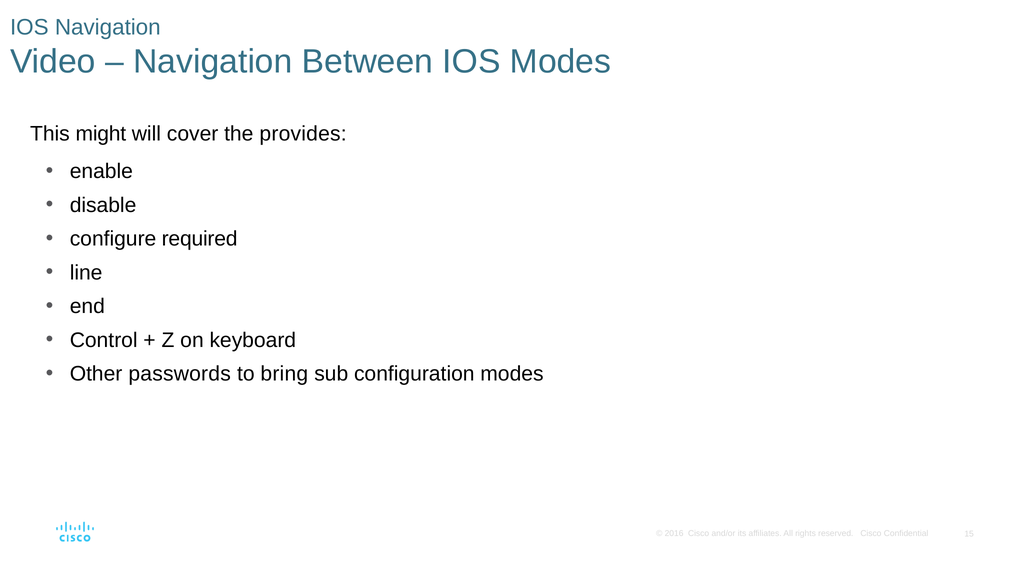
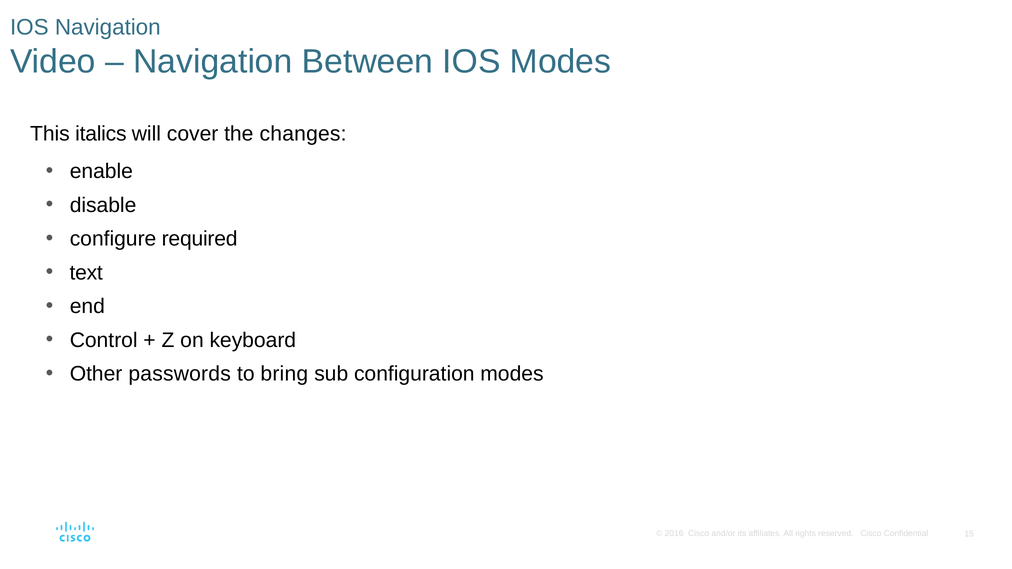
might: might -> italics
provides: provides -> changes
line: line -> text
